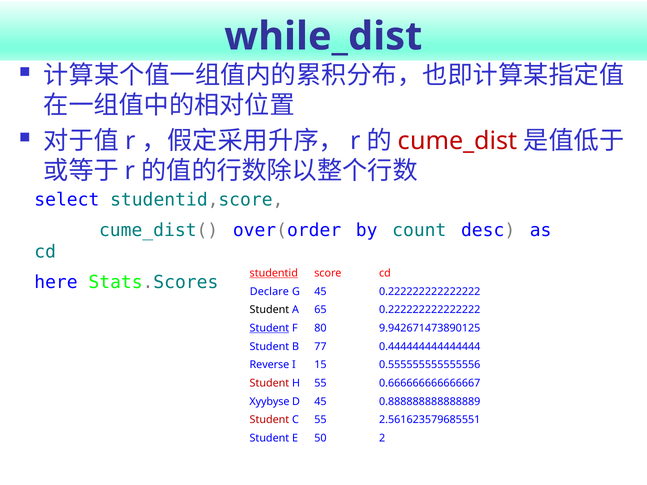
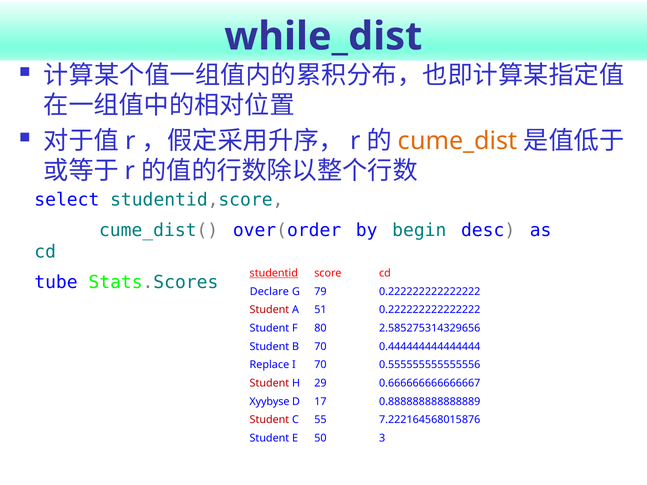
cume_dist colour: red -> orange
count: count -> begin
here: here -> tube
G 45: 45 -> 79
Student at (269, 310) colour: black -> red
65: 65 -> 51
Student at (269, 328) underline: present -> none
9.942671473890125: 9.942671473890125 -> 2.585275314329656
B 77: 77 -> 70
Reverse: Reverse -> Replace
I 15: 15 -> 70
H 55: 55 -> 29
D 45: 45 -> 17
2.561623579685551: 2.561623579685551 -> 7.222164568015876
2: 2 -> 3
